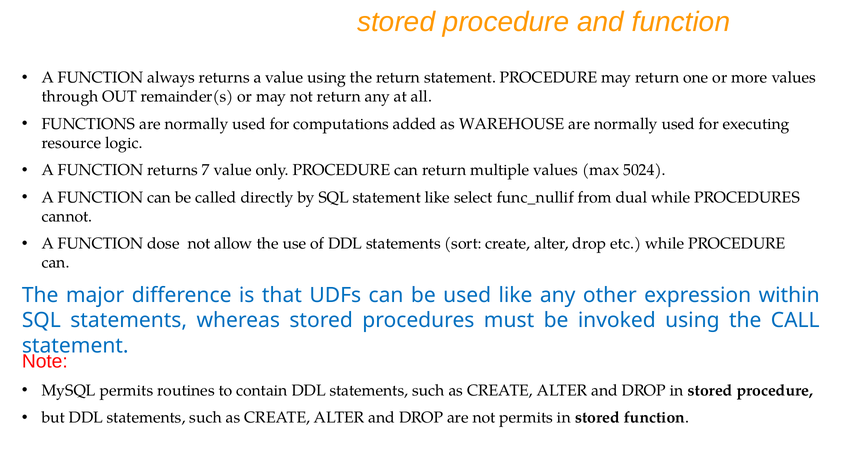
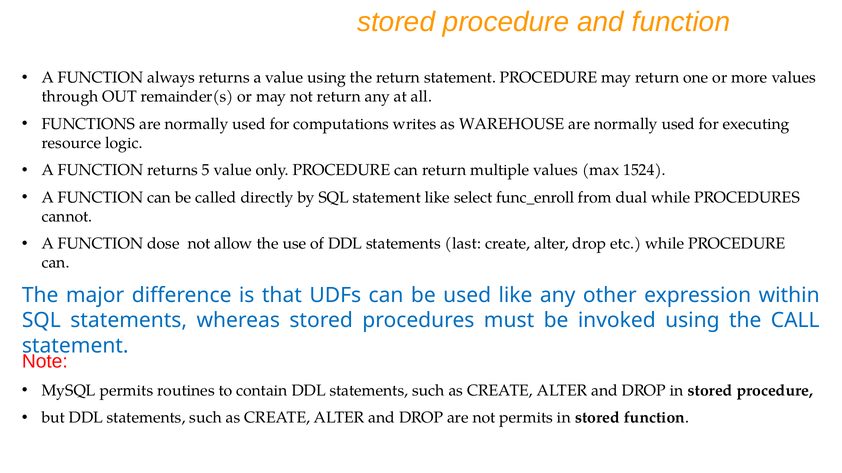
added: added -> writes
7: 7 -> 5
5024: 5024 -> 1524
func_nullif: func_nullif -> func_enroll
sort: sort -> last
